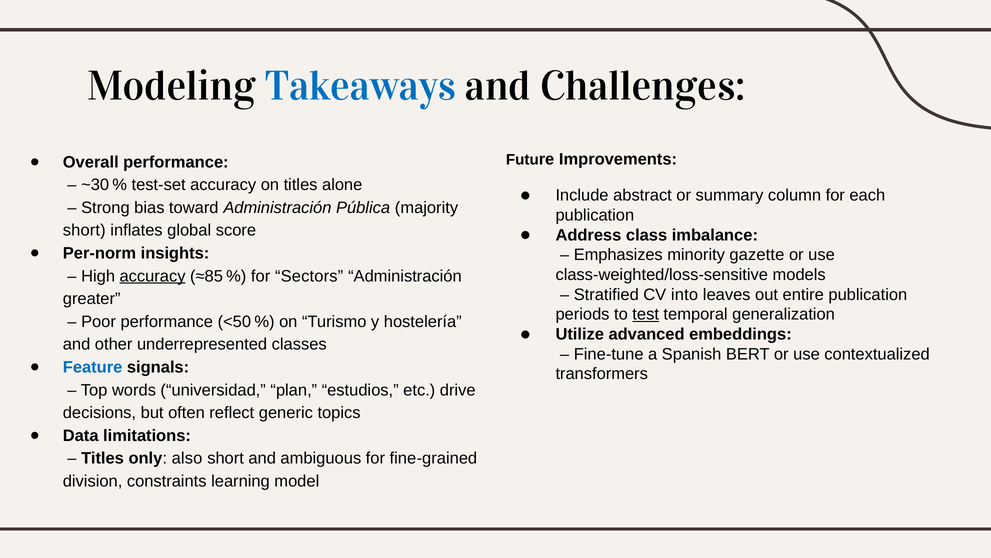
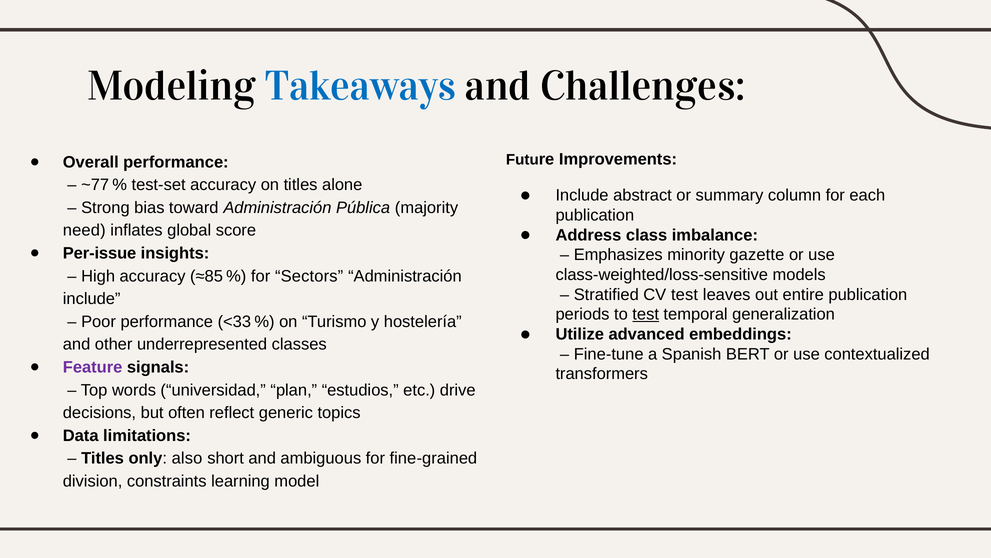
~30: ~30 -> ~77
short at (84, 230): short -> need
Per‐norm: Per‐norm -> Per‐issue
accuracy at (153, 276) underline: present -> none
CV into: into -> test
greater at (92, 299): greater -> include
<50: <50 -> <33
Feature colour: blue -> purple
